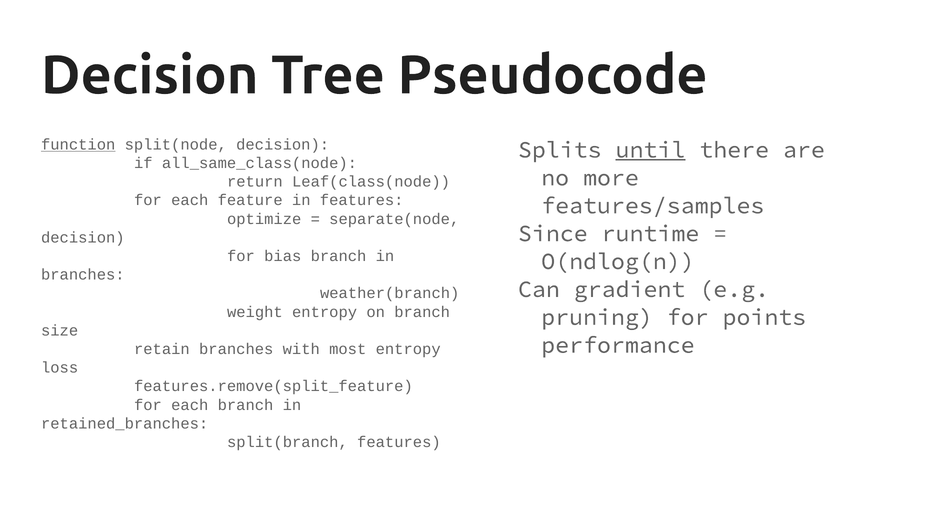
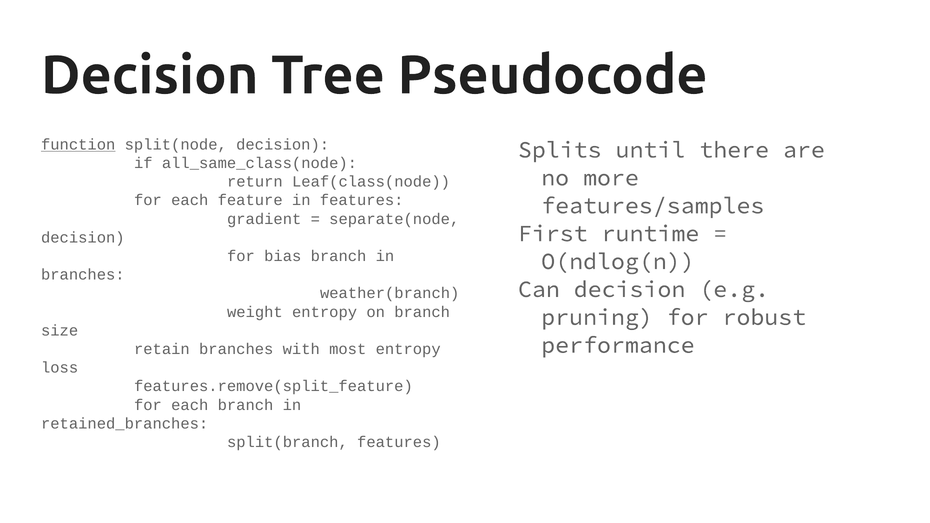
until underline: present -> none
optimize: optimize -> gradient
Since: Since -> First
Can gradient: gradient -> decision
points: points -> robust
